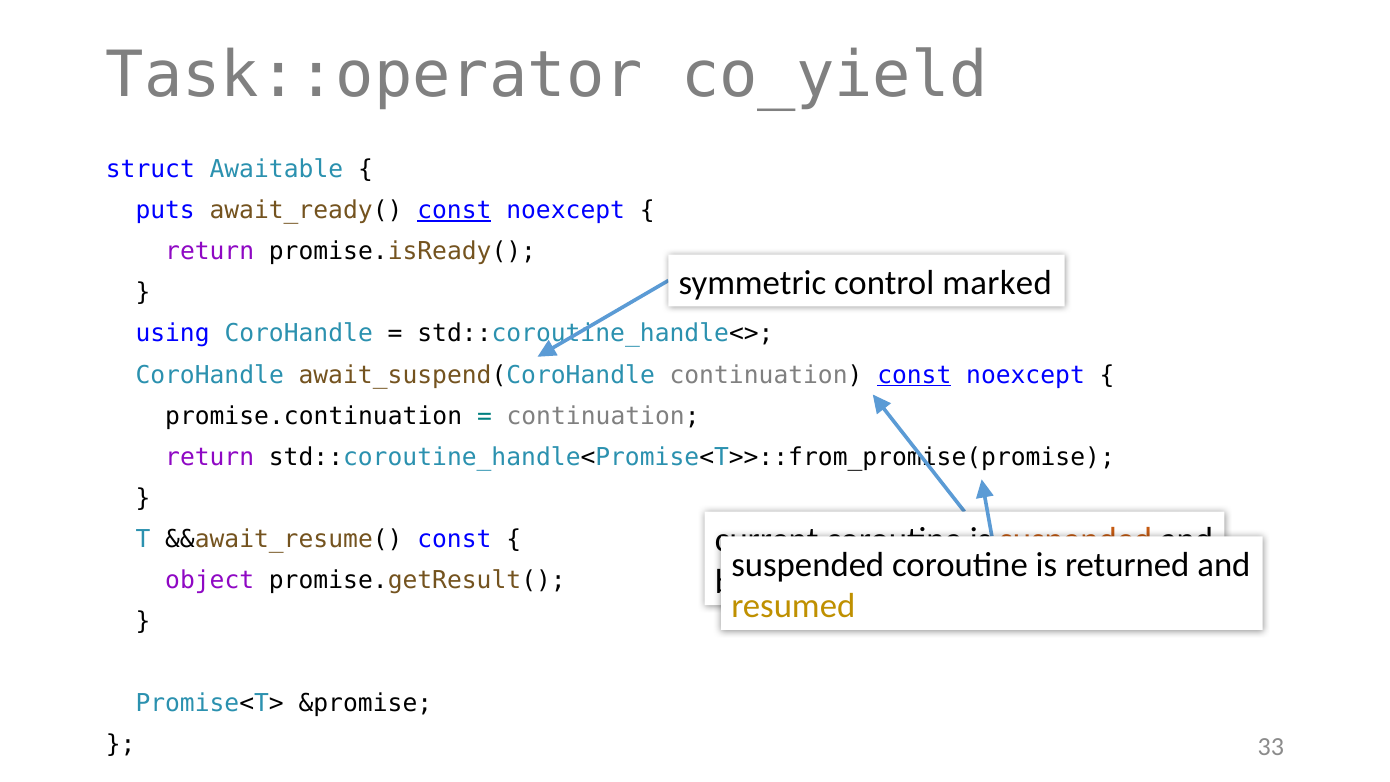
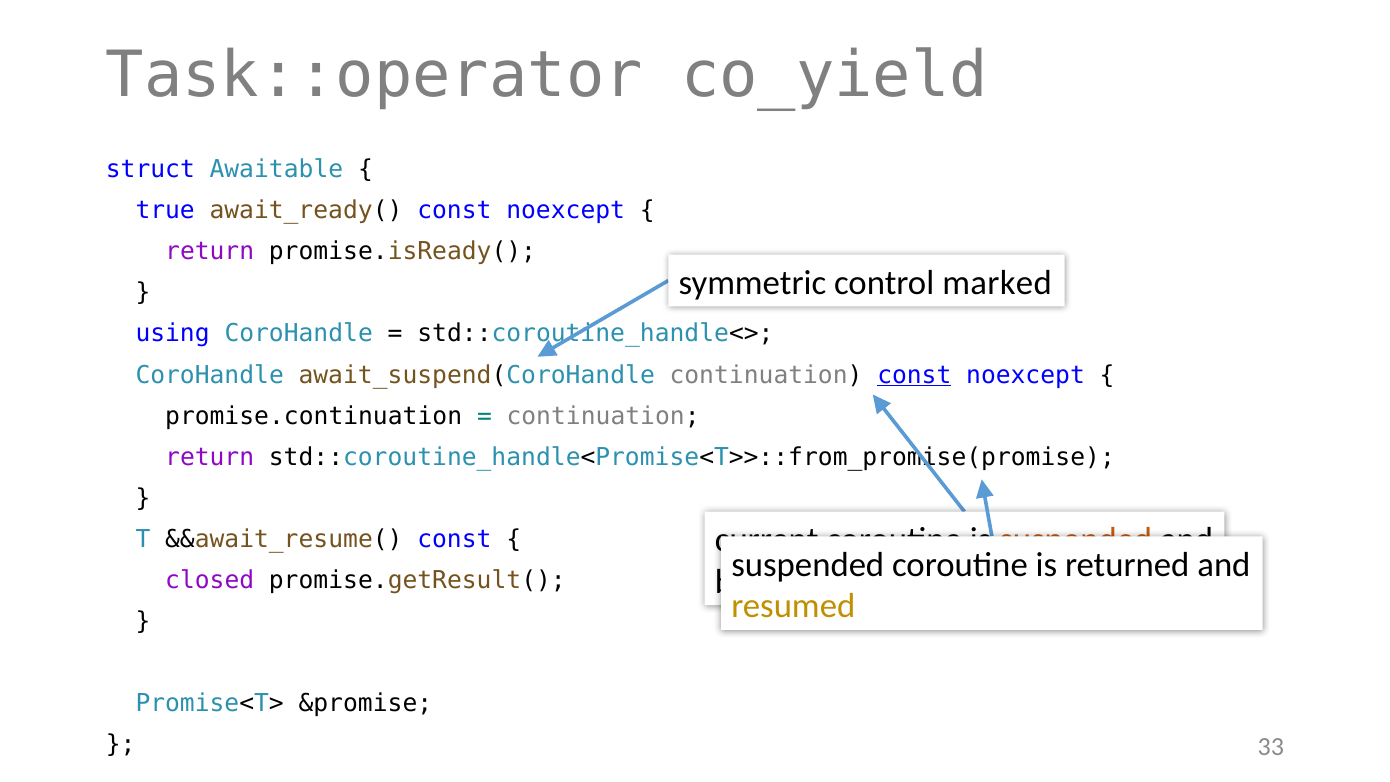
puts: puts -> true
const at (454, 211) underline: present -> none
object: object -> closed
